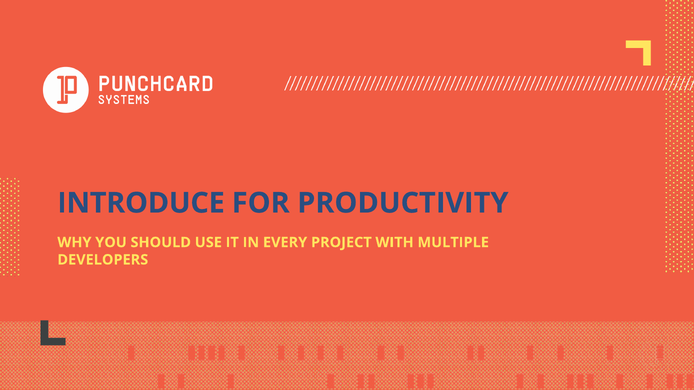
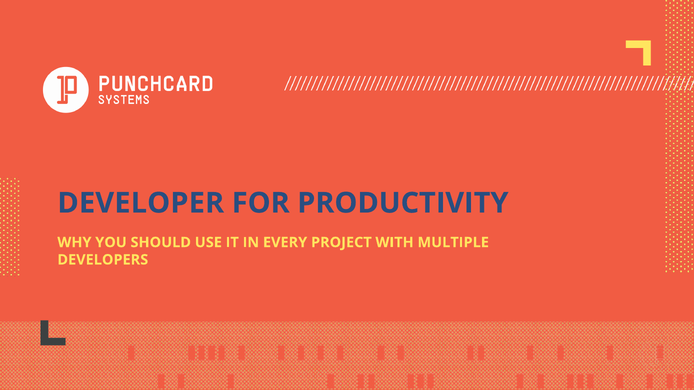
INTRODUCE: INTRODUCE -> DEVELOPER
